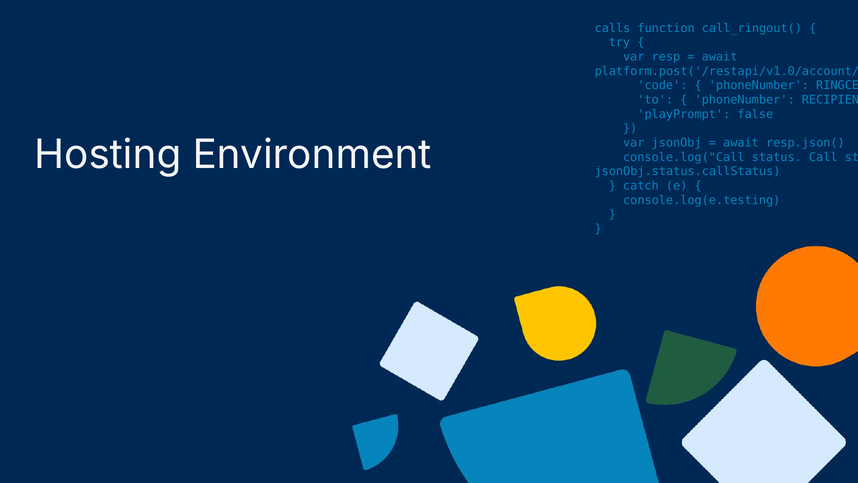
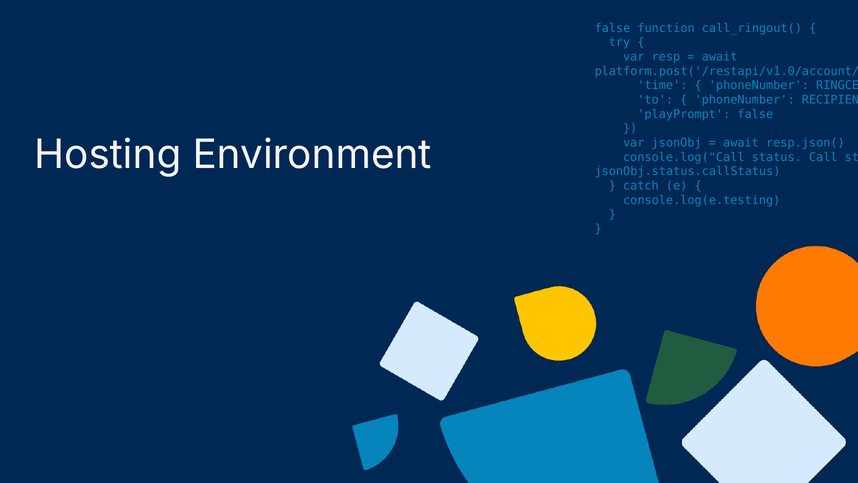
calls at (612, 28): calls -> false
code: code -> time
